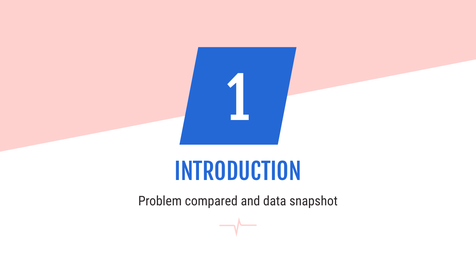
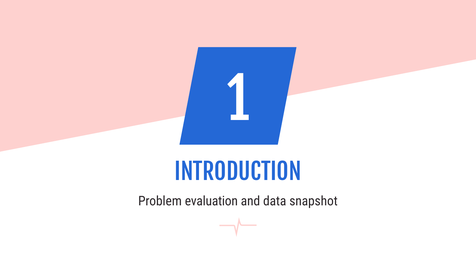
compared: compared -> evaluation
